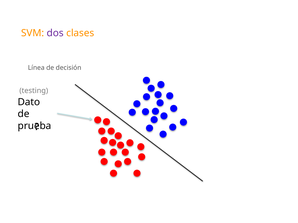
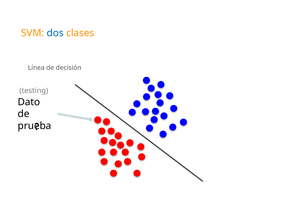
dos colour: purple -> blue
